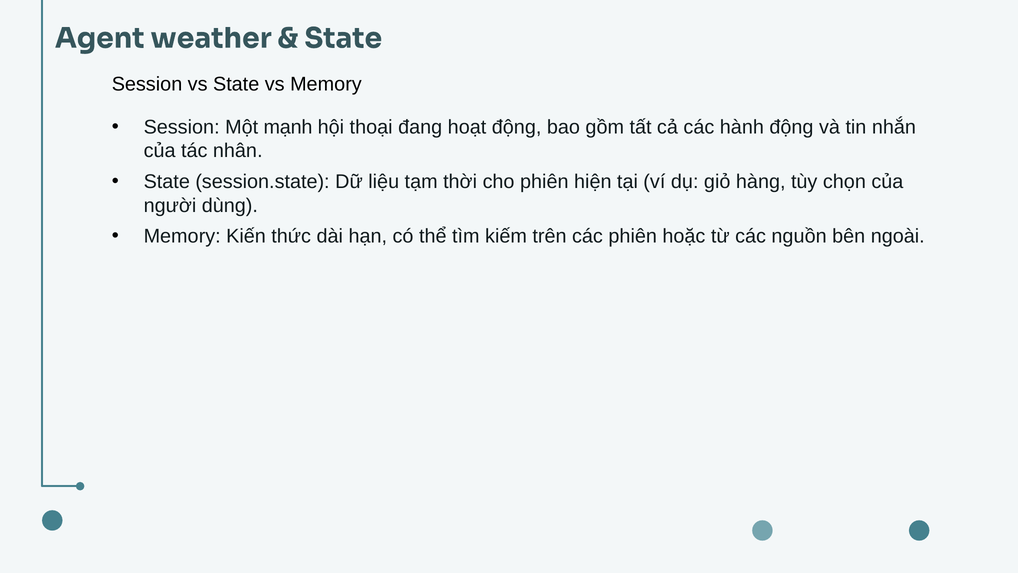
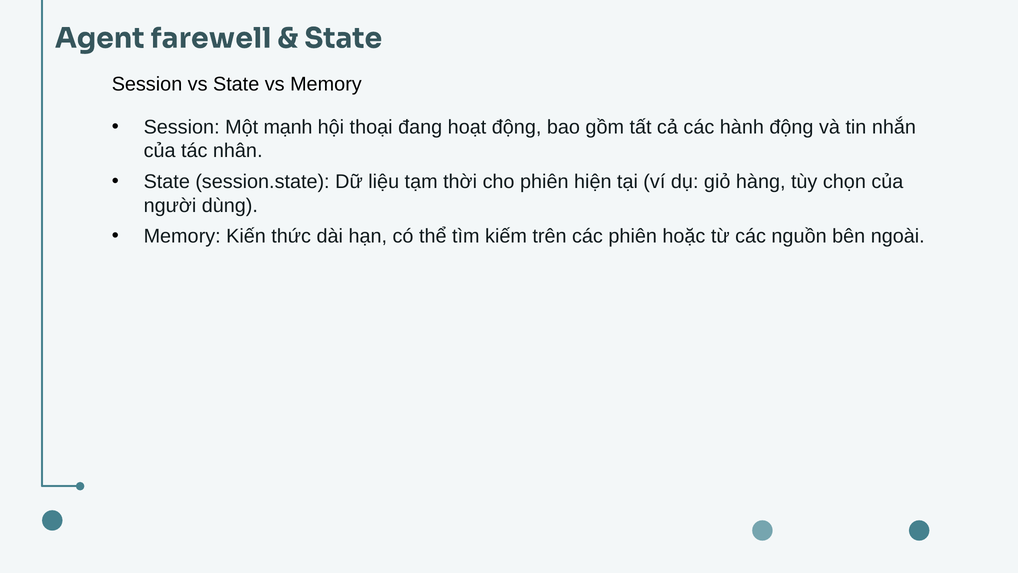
weather: weather -> farewell
